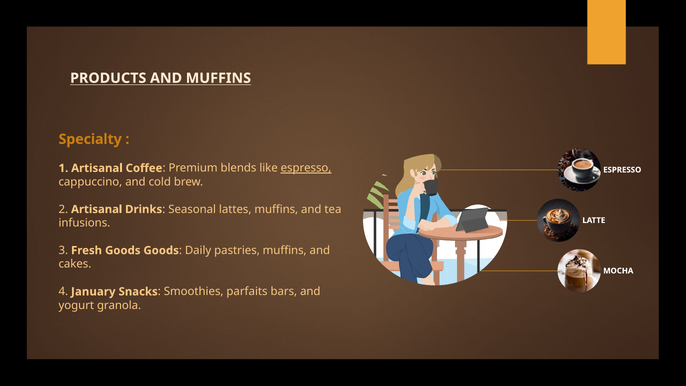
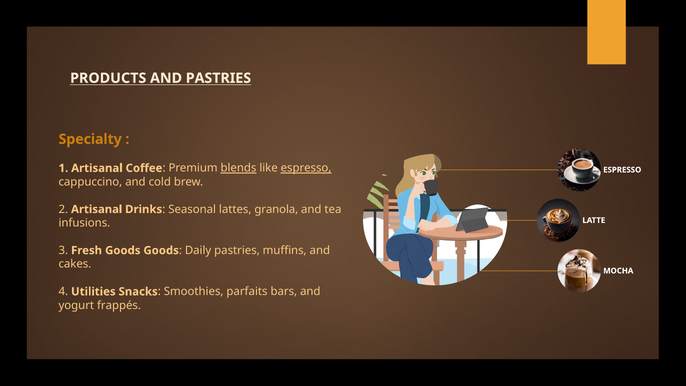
AND MUFFINS: MUFFINS -> PASTRIES
blends underline: none -> present
lattes muffins: muffins -> granola
January: January -> Utilities
granola: granola -> frappés
